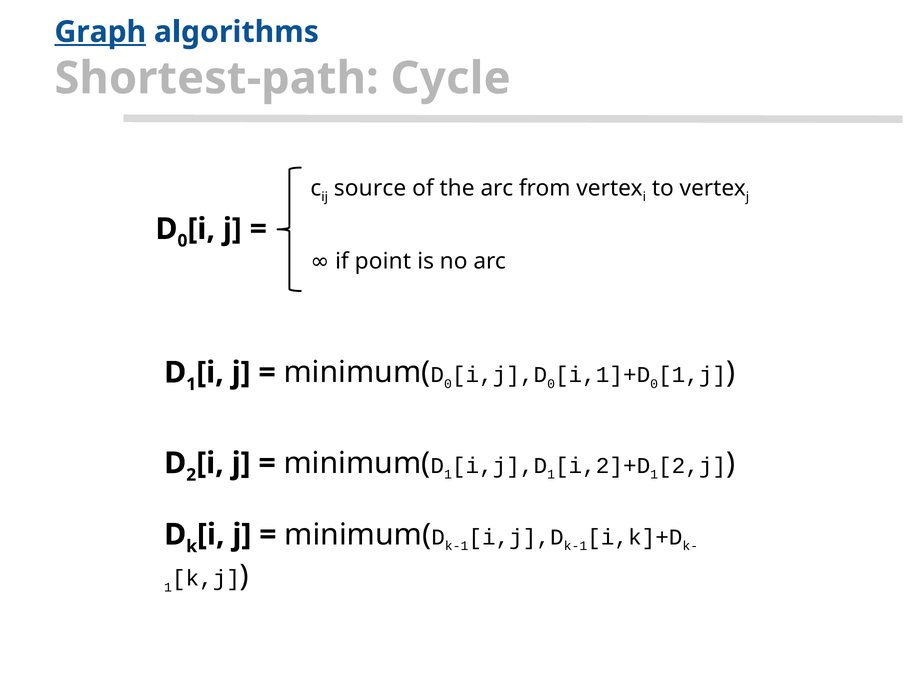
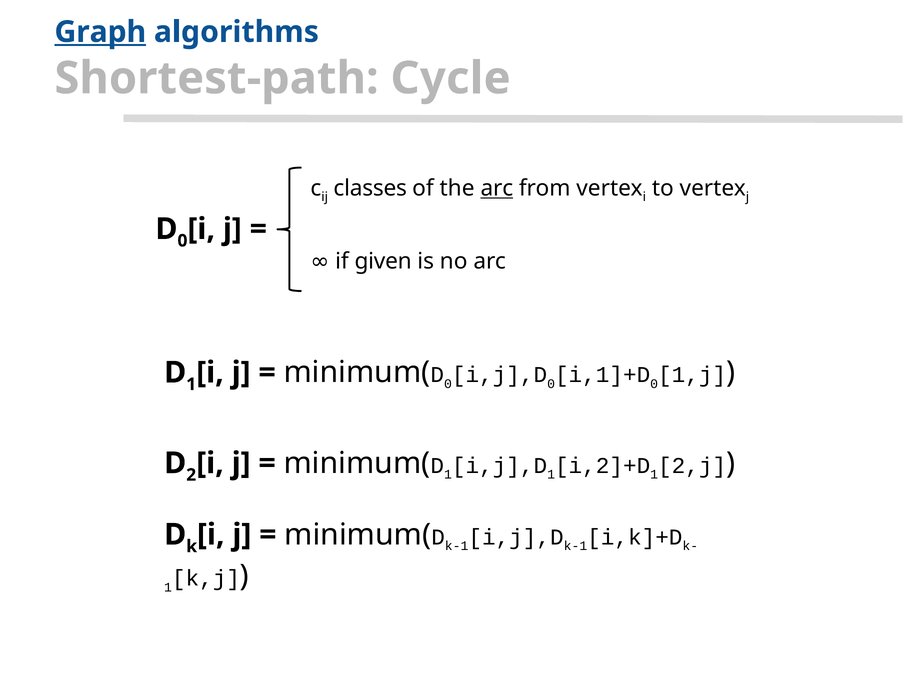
source: source -> classes
arc at (497, 188) underline: none -> present
point: point -> given
